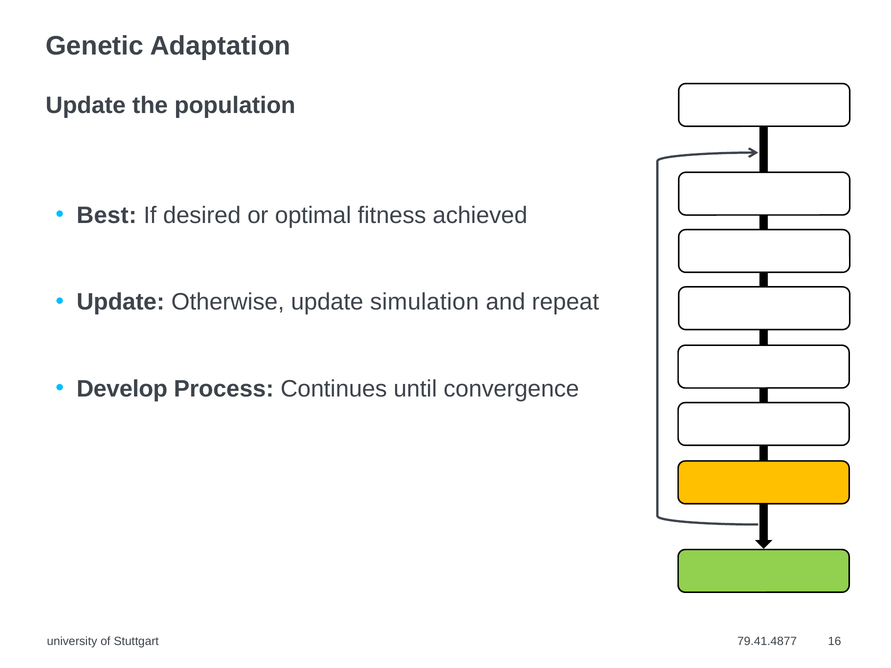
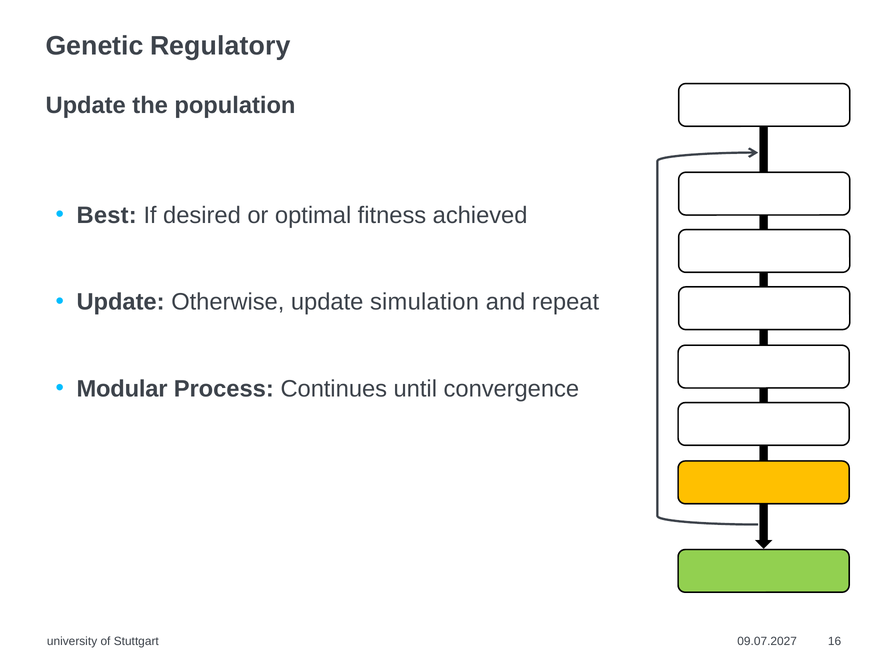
Adaptation: Adaptation -> Regulatory
Develop: Develop -> Modular
79.41.4877: 79.41.4877 -> 09.07.2027
